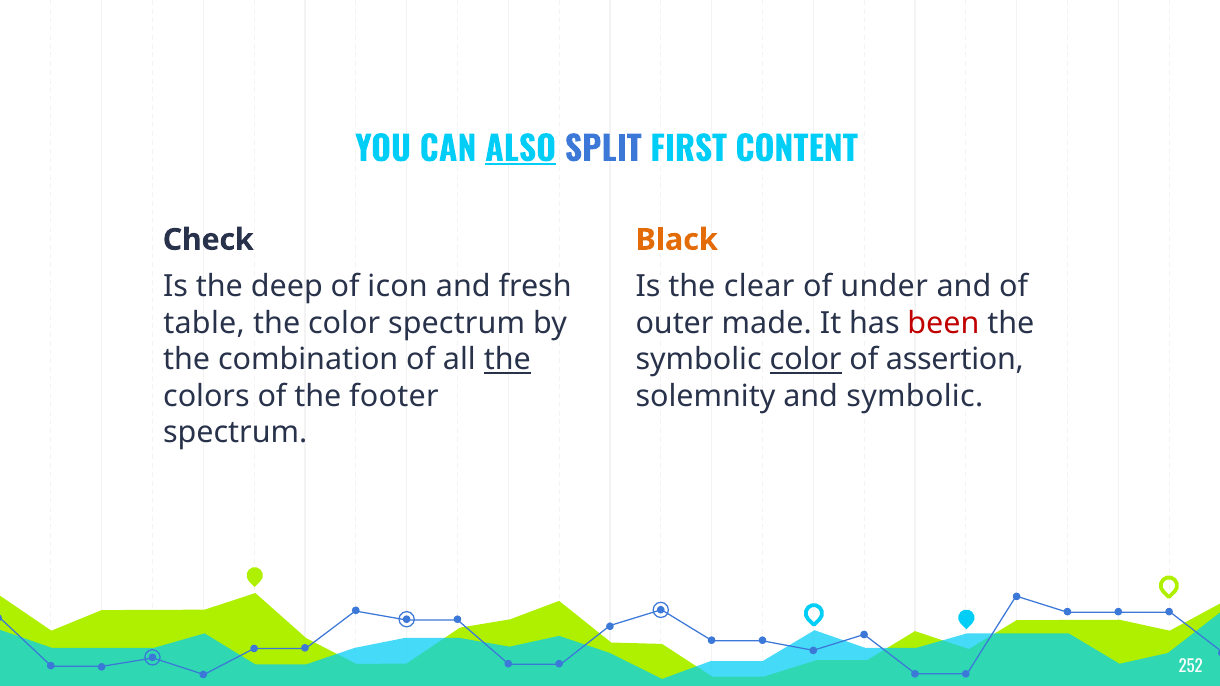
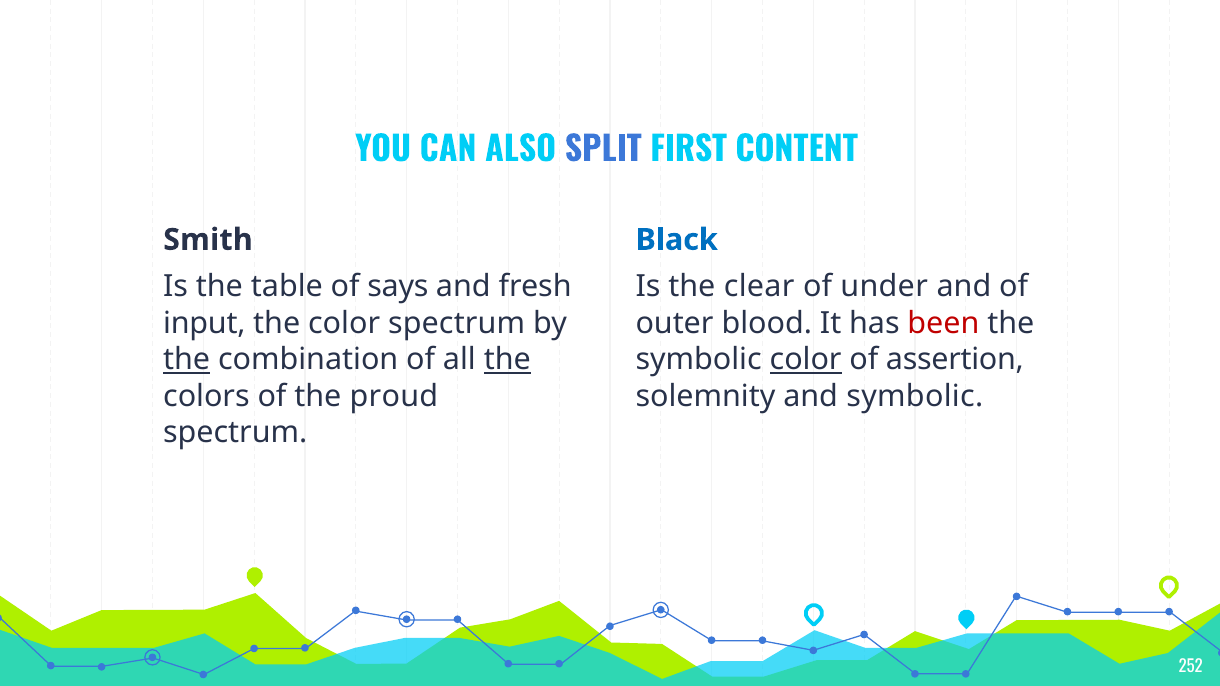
ALSO underline: present -> none
Check: Check -> Smith
Black colour: orange -> blue
deep: deep -> table
icon: icon -> says
table: table -> input
made: made -> blood
the at (187, 360) underline: none -> present
footer: footer -> proud
